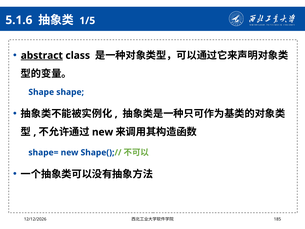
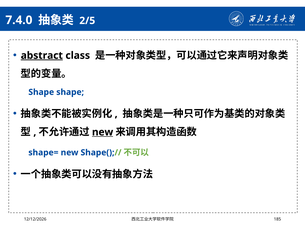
5.1.6: 5.1.6 -> 7.4.0
1/5: 1/5 -> 2/5
new at (103, 132) underline: none -> present
